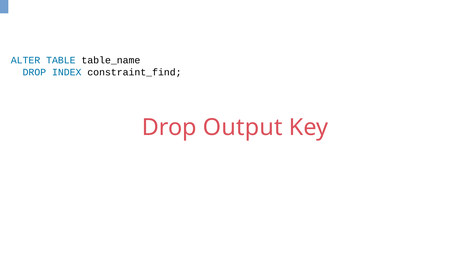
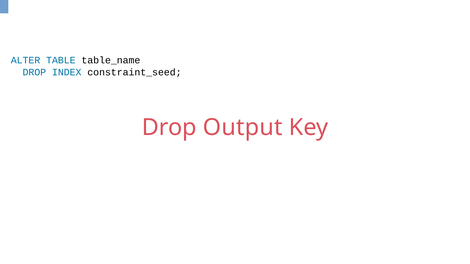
constraint_find: constraint_find -> constraint_seed
